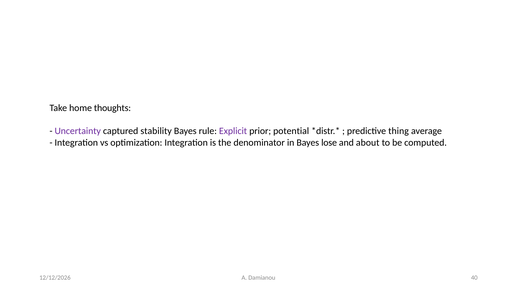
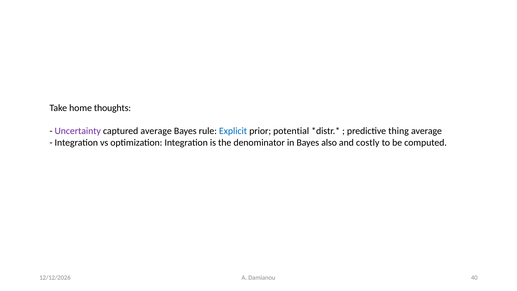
captured stability: stability -> average
Explicit colour: purple -> blue
lose: lose -> also
about: about -> costly
